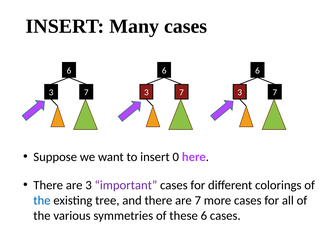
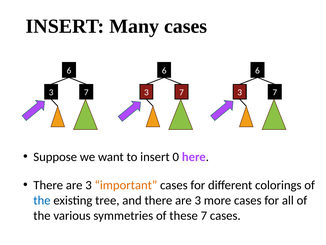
important colour: purple -> orange
and there are 7: 7 -> 3
these 6: 6 -> 7
